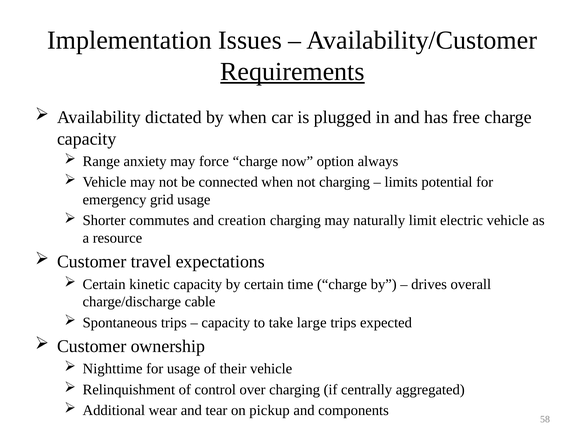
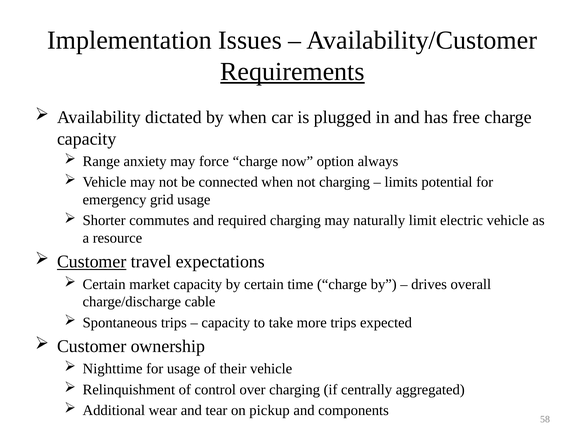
creation: creation -> required
Customer at (92, 262) underline: none -> present
kinetic: kinetic -> market
large: large -> more
